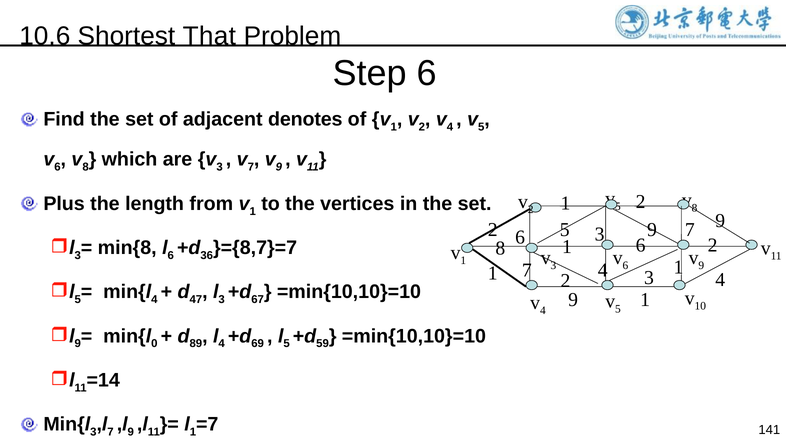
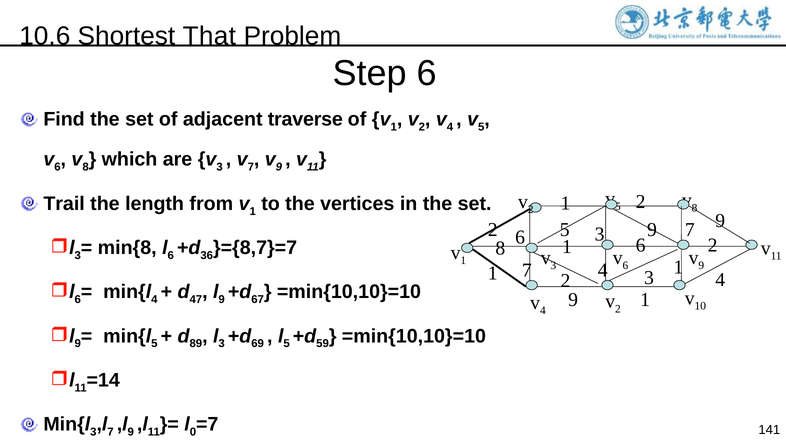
denotes: denotes -> traverse
Plus: Plus -> Trail
5 at (78, 300): 5 -> 6
3 at (222, 300): 3 -> 9
5 at (618, 309): 5 -> 2
0 at (154, 344): 0 -> 5
4 at (222, 344): 4 -> 3
1 at (193, 432): 1 -> 0
